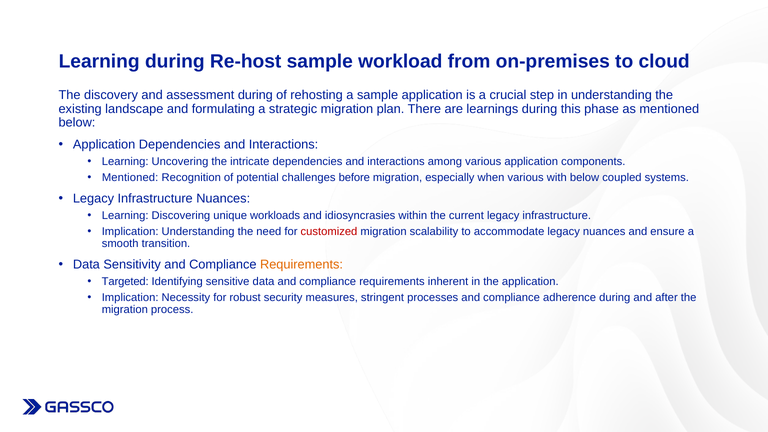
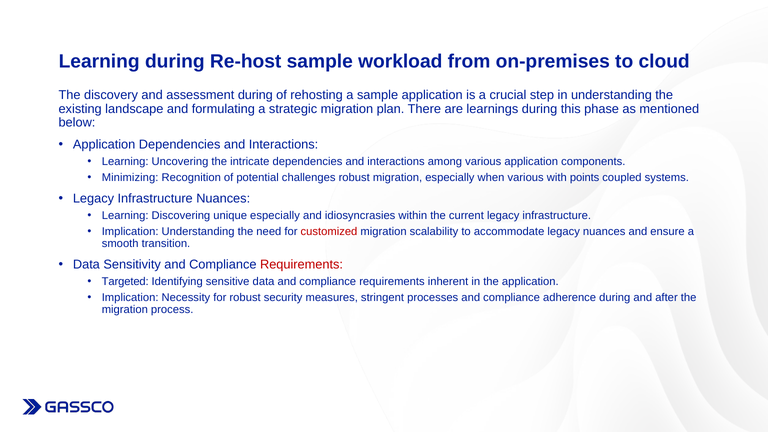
Mentioned at (130, 177): Mentioned -> Minimizing
challenges before: before -> robust
with below: below -> points
unique workloads: workloads -> especially
Requirements at (302, 265) colour: orange -> red
